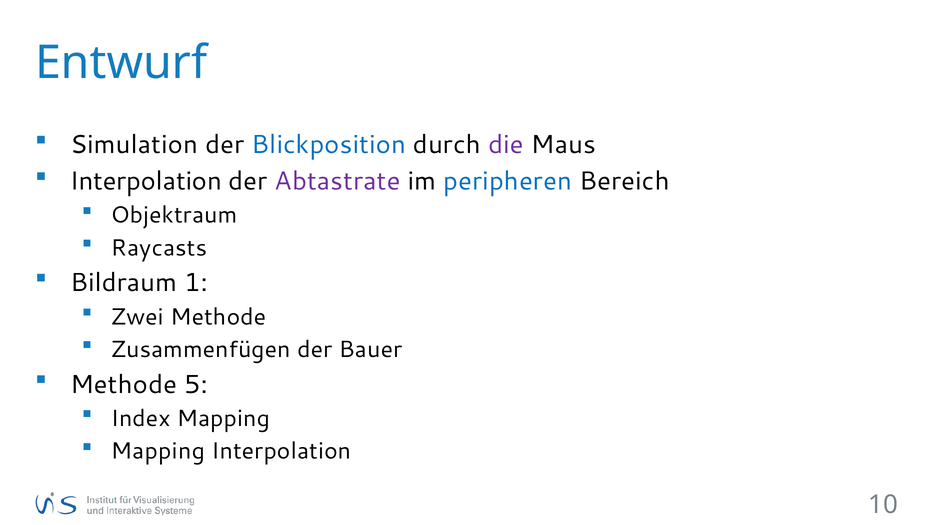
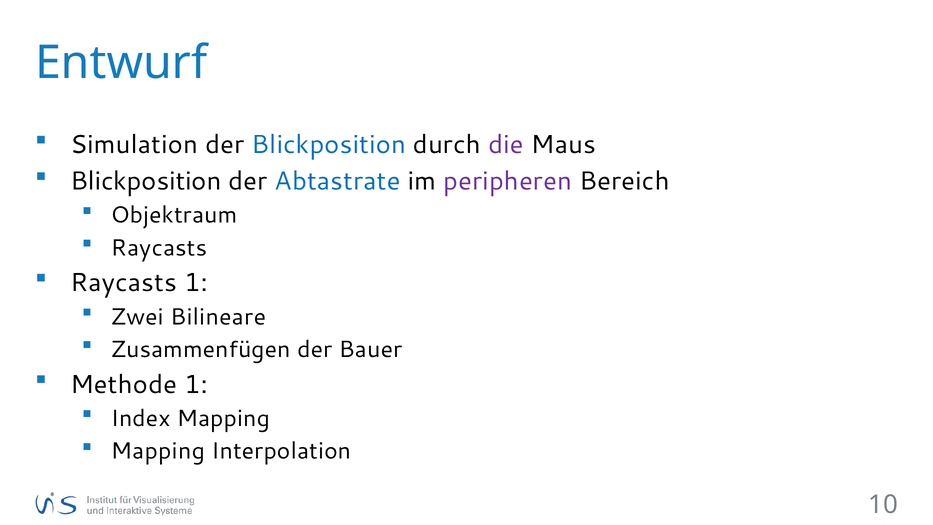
Interpolation at (146, 181): Interpolation -> Blickposition
Abtastrate colour: purple -> blue
peripheren colour: blue -> purple
Bildraum at (124, 283): Bildraum -> Raycasts
Zwei Methode: Methode -> Bilineare
Methode 5: 5 -> 1
